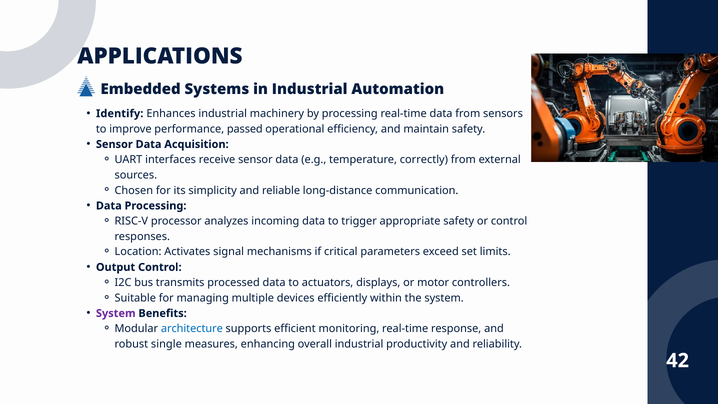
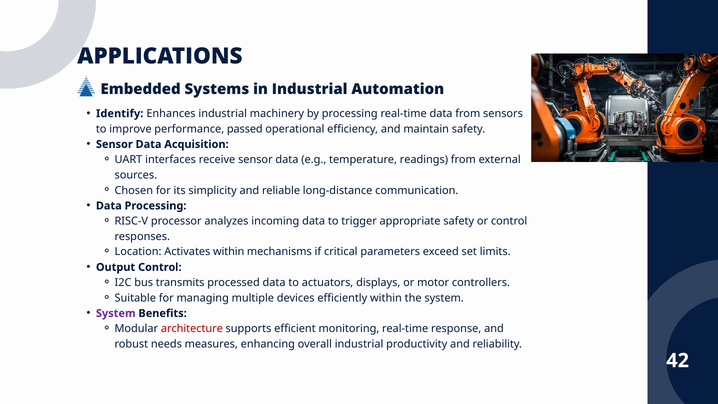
correctly: correctly -> readings
Activates signal: signal -> within
architecture colour: blue -> red
single: single -> needs
